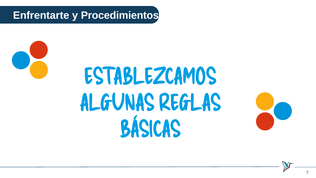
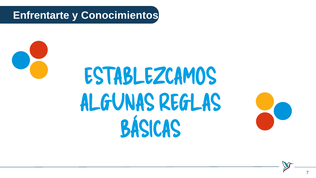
Procedimientos: Procedimientos -> Conocimientos
